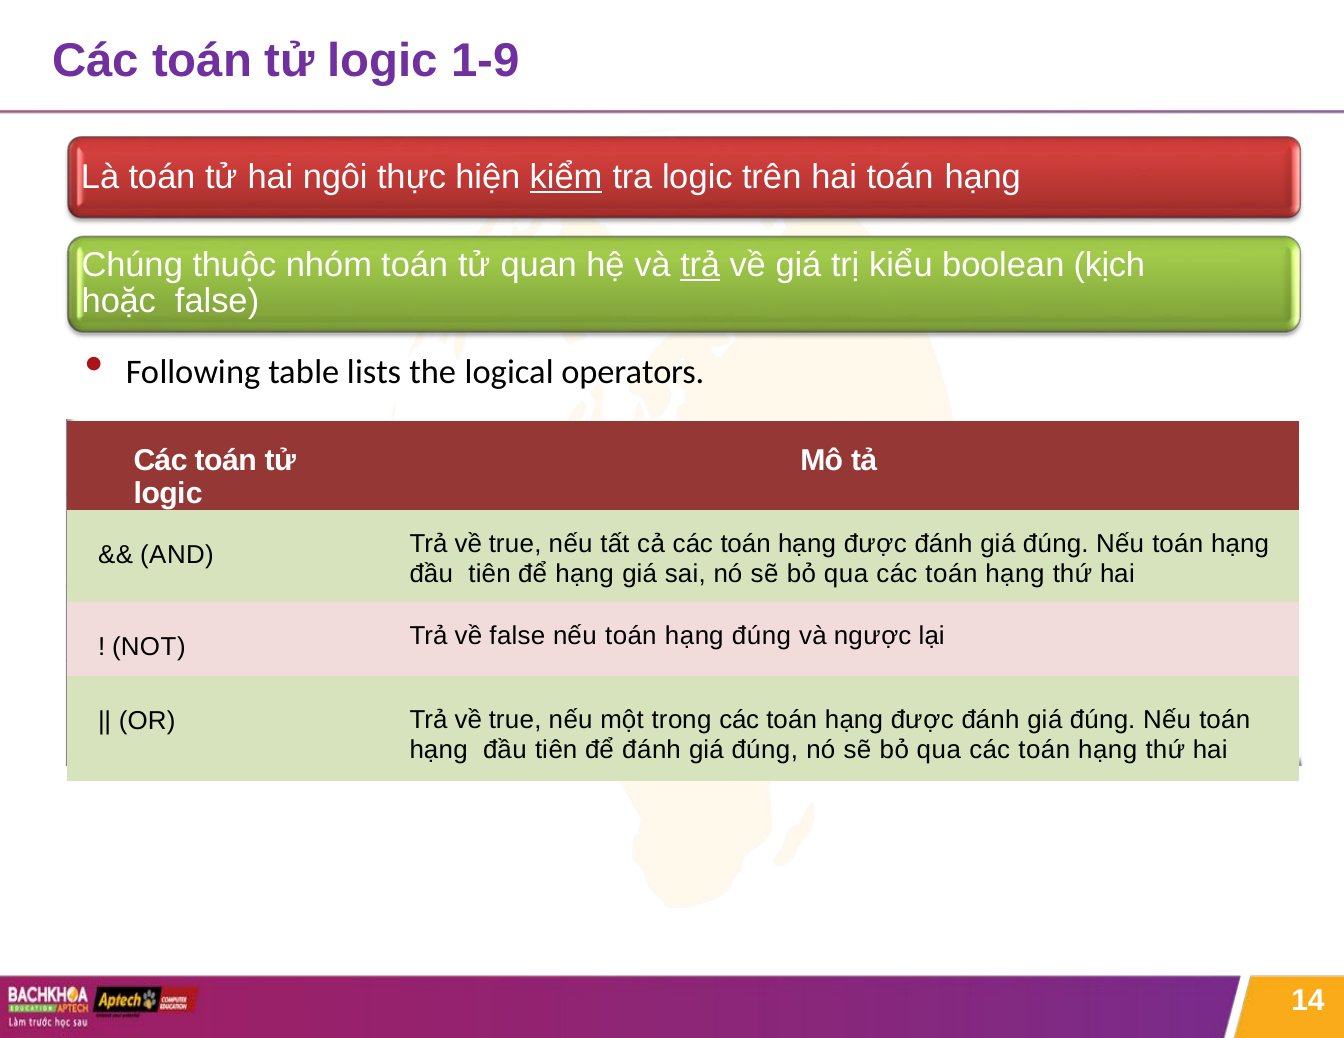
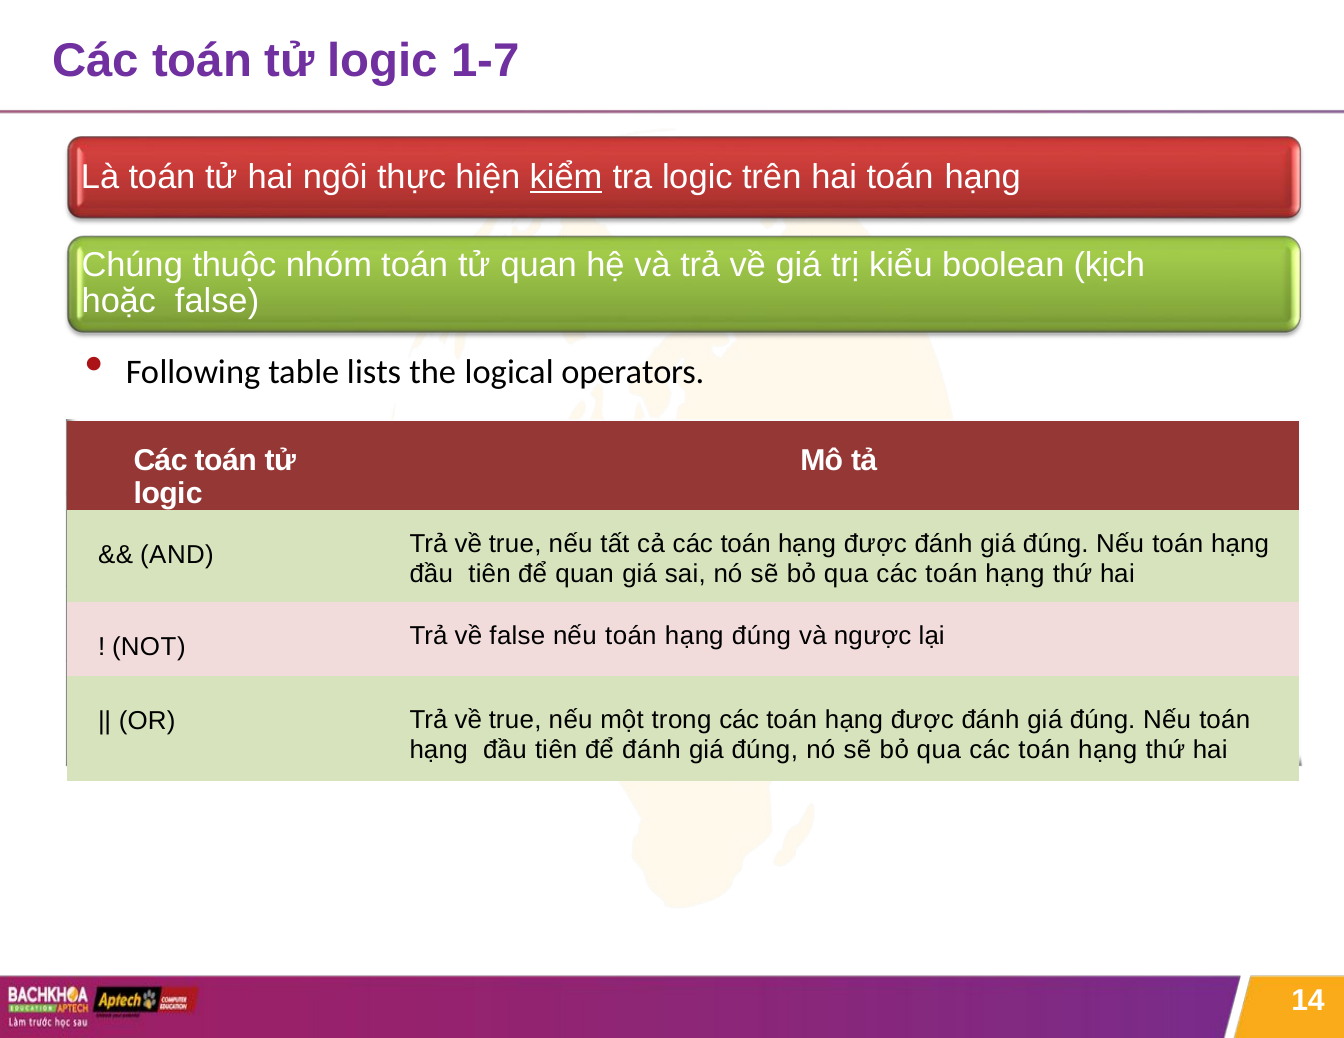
1-9: 1-9 -> 1-7
trả at (700, 266) underline: present -> none
để hạng: hạng -> quan
